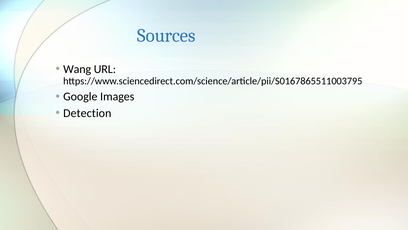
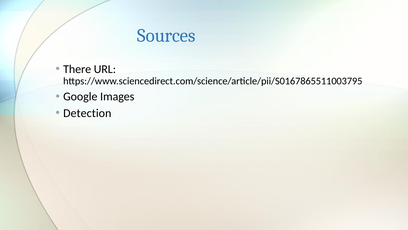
Wang: Wang -> There
